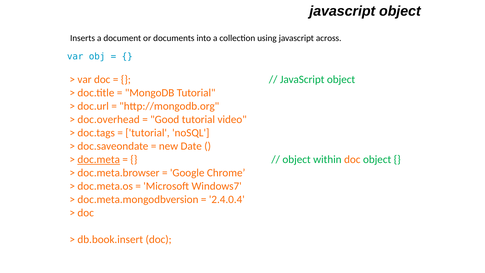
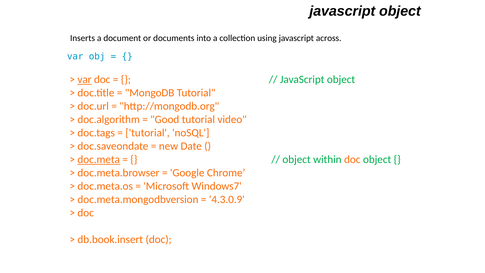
var at (85, 79) underline: none -> present
doc.overhead: doc.overhead -> doc.algorithm
2.4.0.4: 2.4.0.4 -> 4.3.0.9
